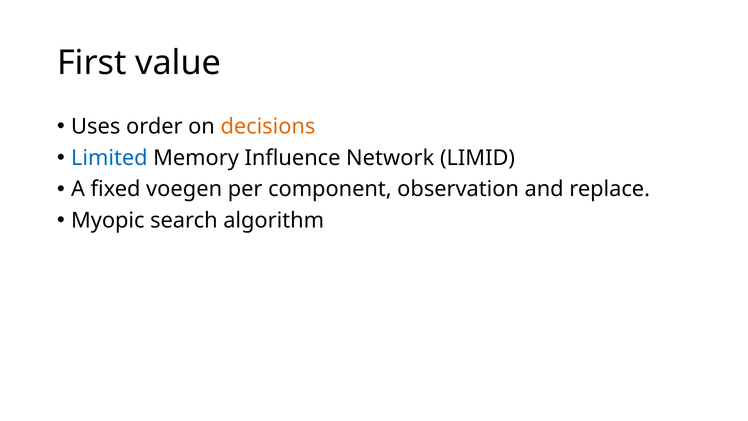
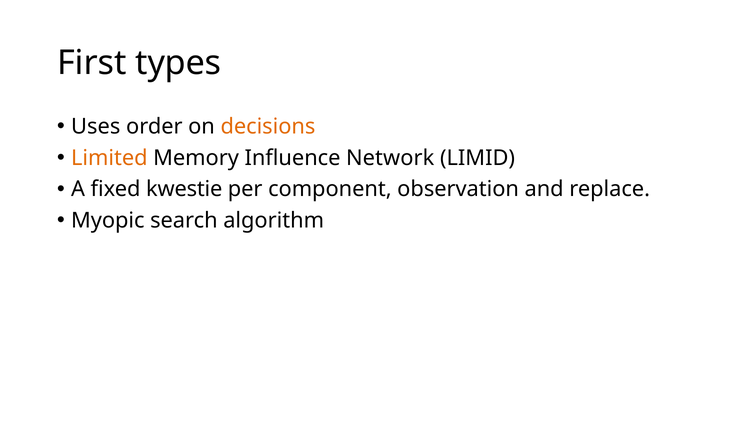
value: value -> types
Limited colour: blue -> orange
voegen: voegen -> kwestie
